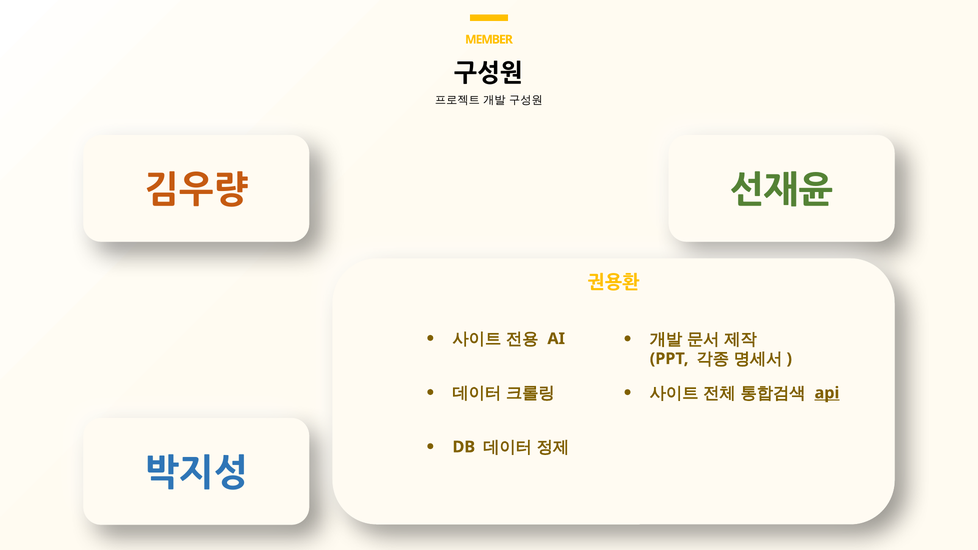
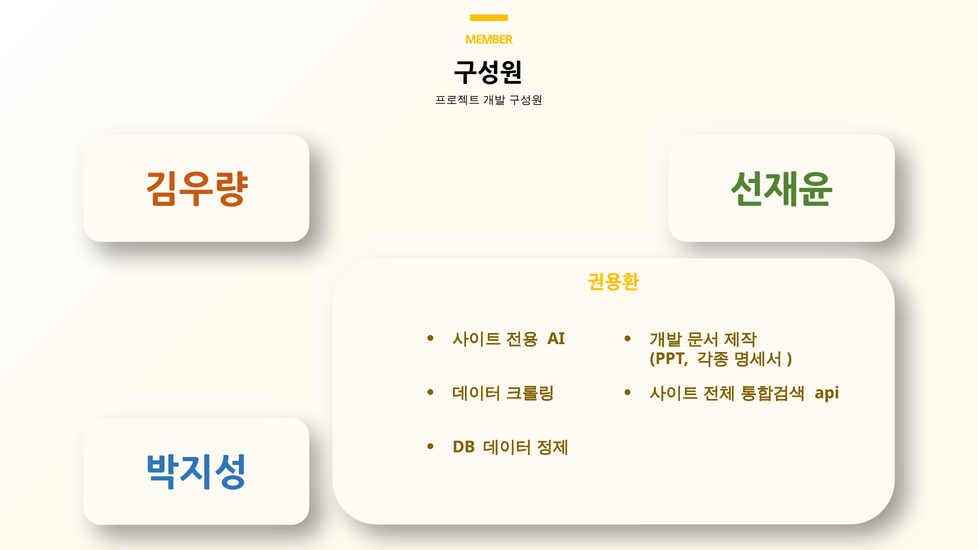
api underline: present -> none
